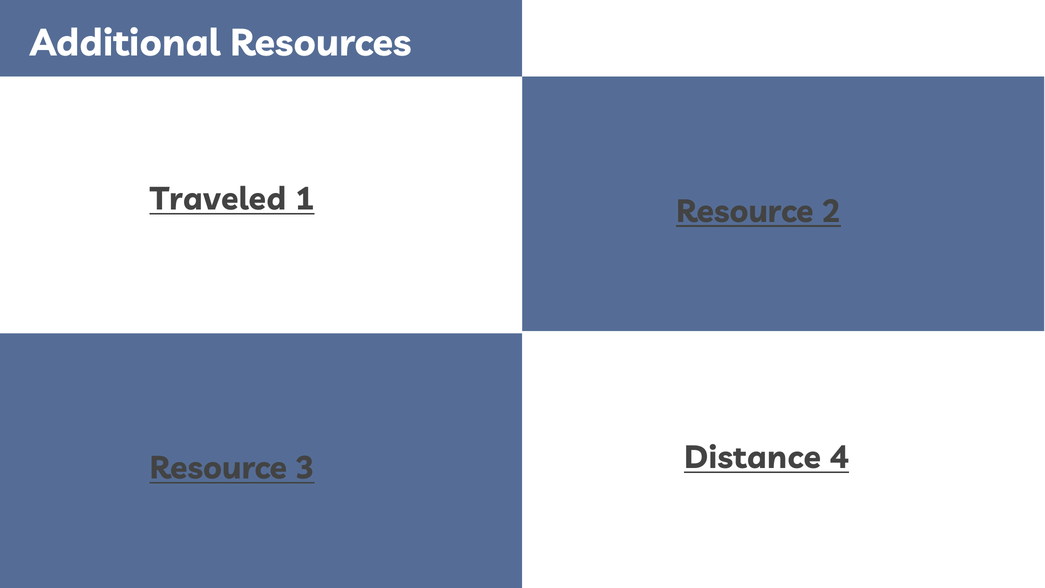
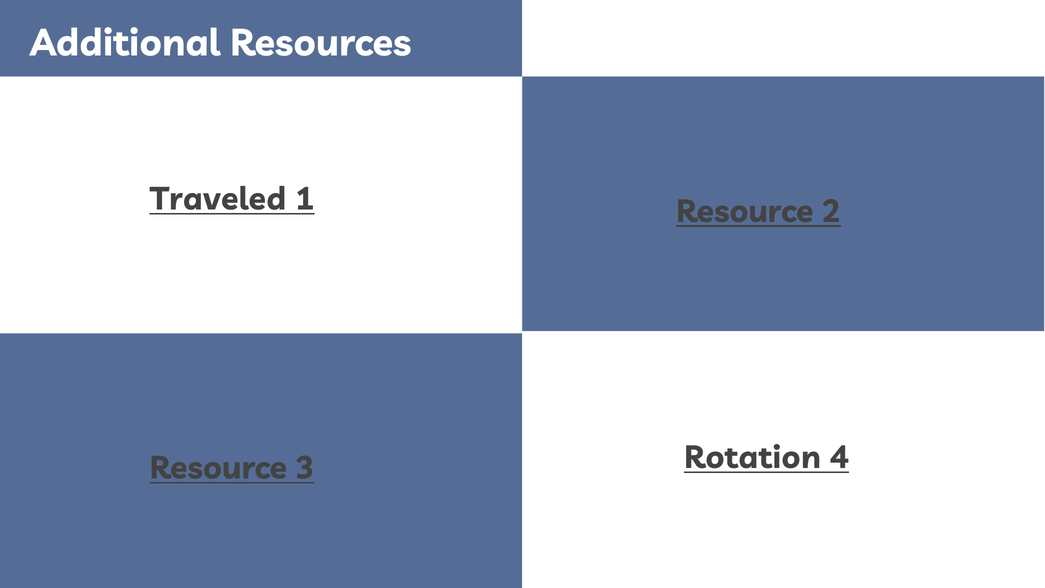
Distance: Distance -> Rotation
